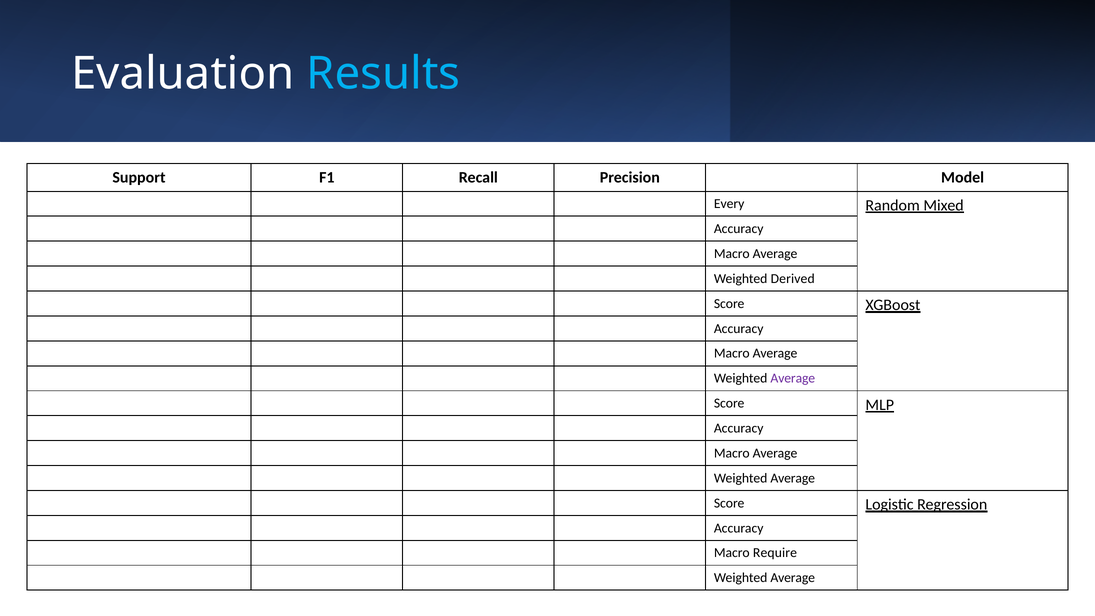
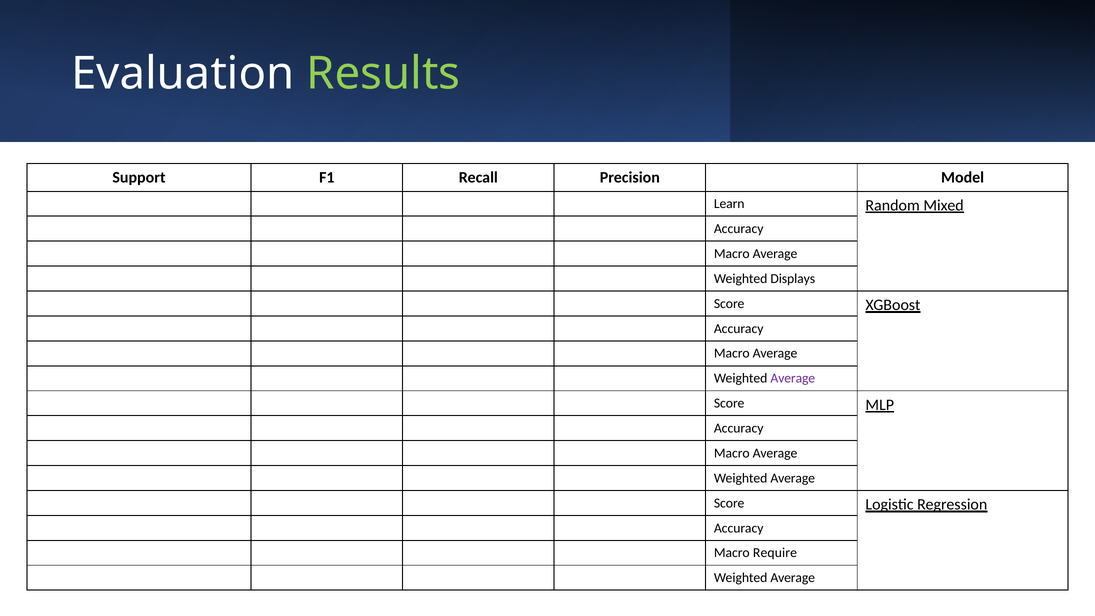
Results colour: light blue -> light green
Every: Every -> Learn
Derived: Derived -> Displays
